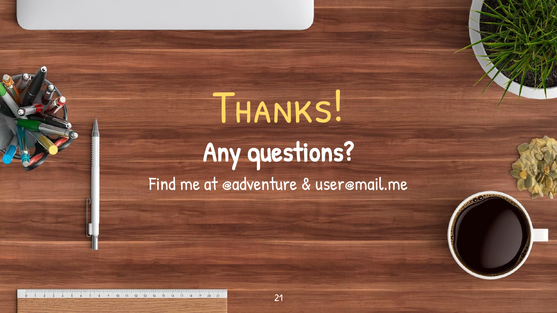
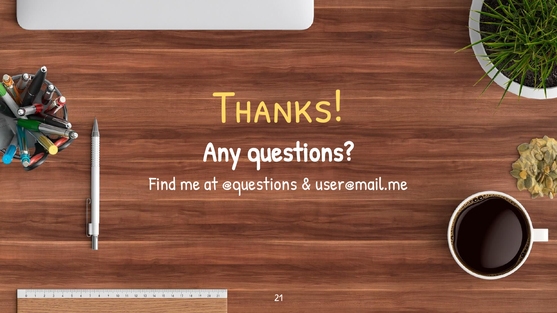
@adventure: @adventure -> @questions
